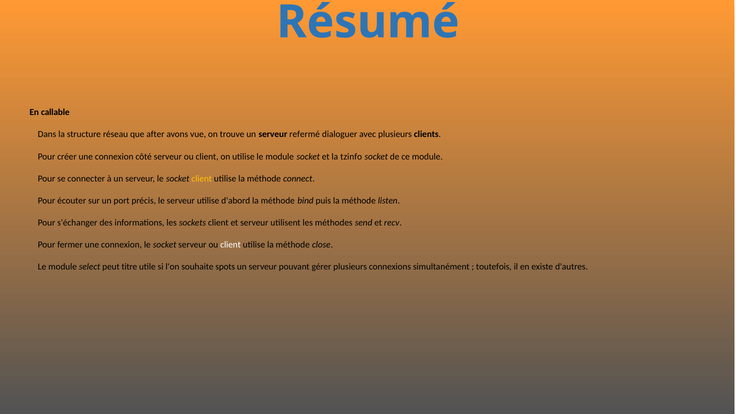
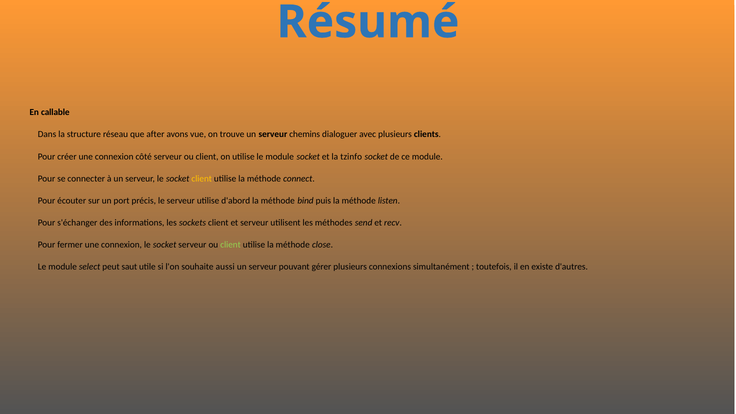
refermé: refermé -> chemins
client at (231, 245) colour: white -> light green
titre: titre -> saut
spots: spots -> aussi
